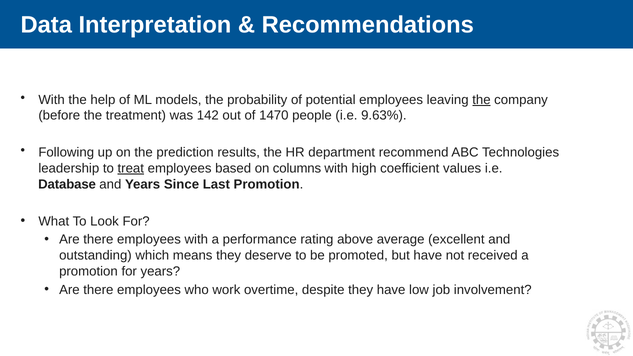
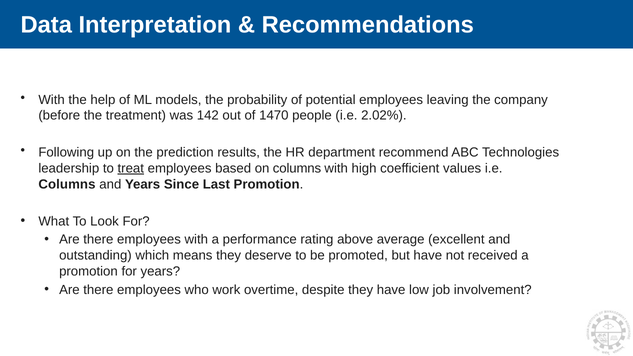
the at (481, 100) underline: present -> none
9.63%: 9.63% -> 2.02%
Database at (67, 184): Database -> Columns
